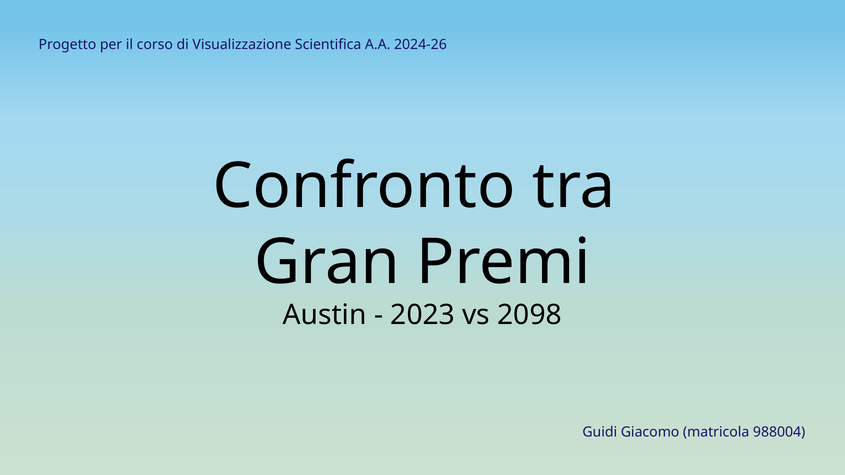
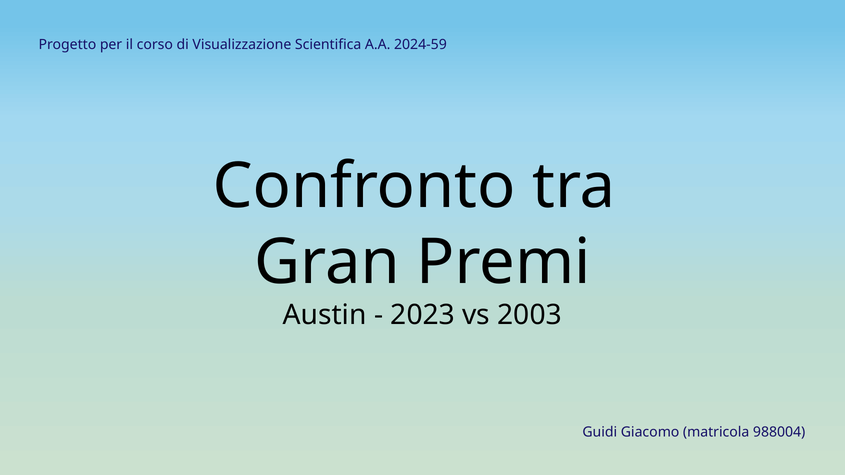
2024-26: 2024-26 -> 2024-59
2098: 2098 -> 2003
